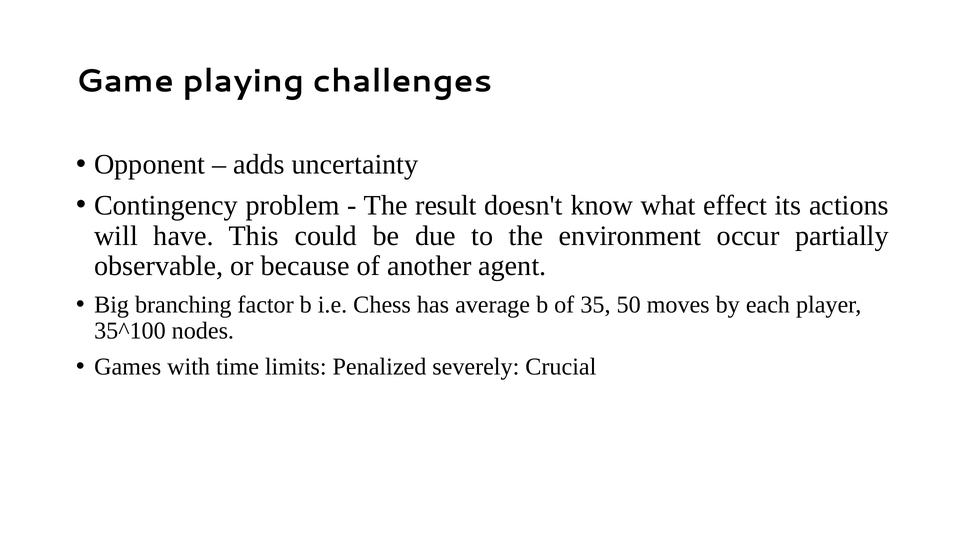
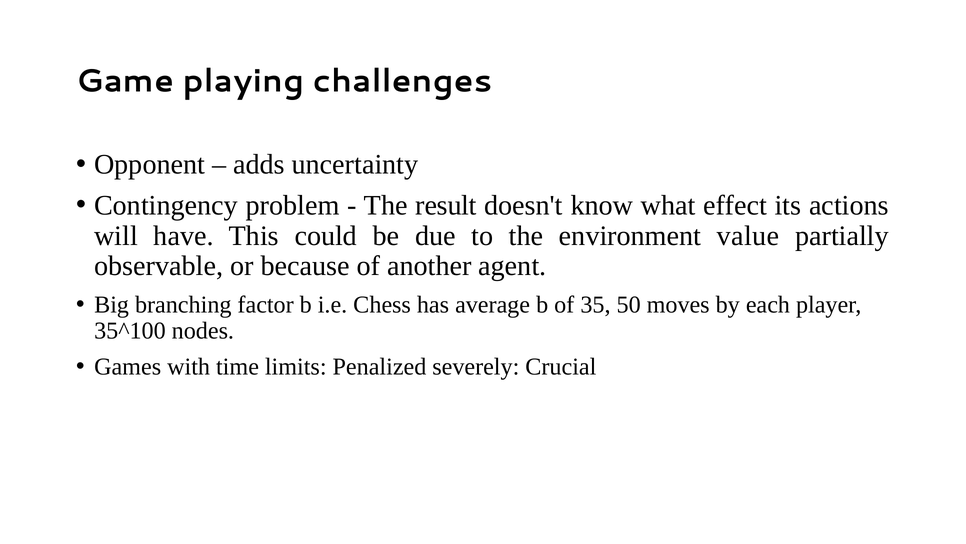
occur: occur -> value
